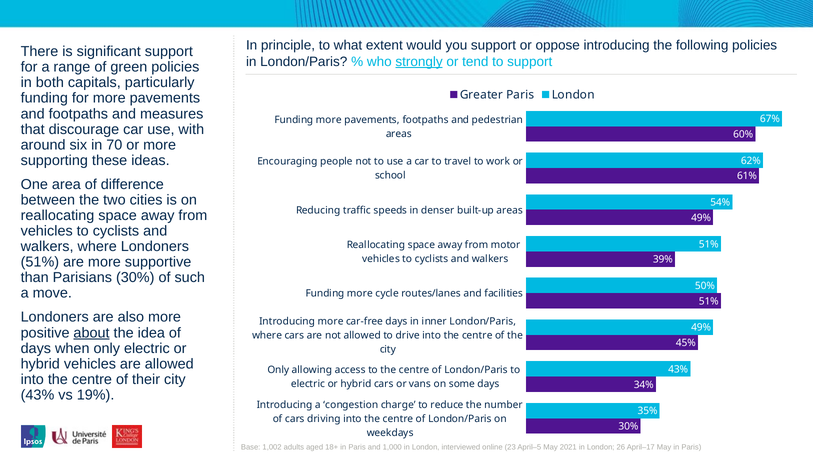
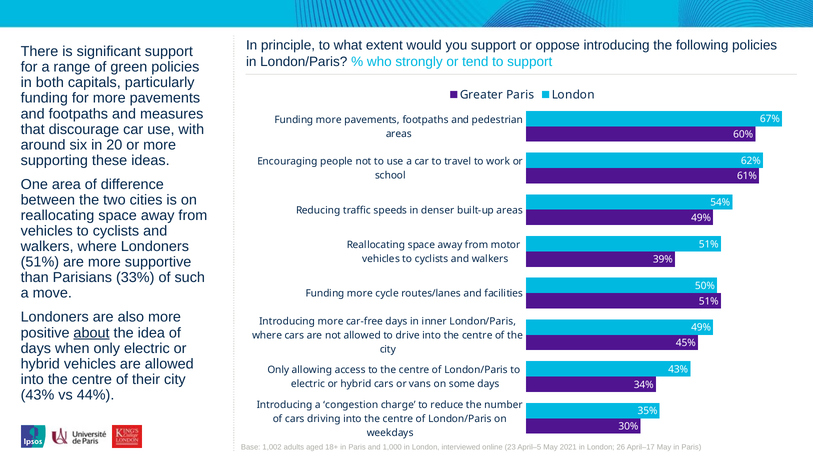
strongly underline: present -> none
70: 70 -> 20
Parisians 30%: 30% -> 33%
19%: 19% -> 44%
